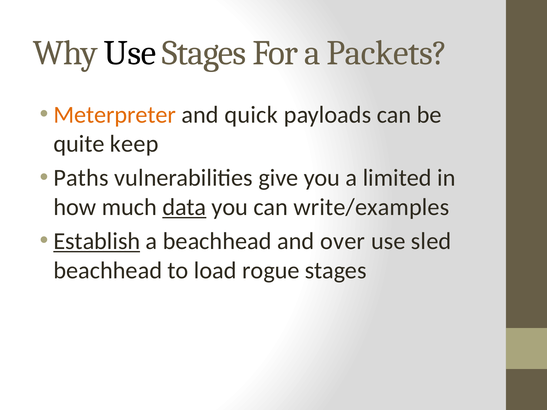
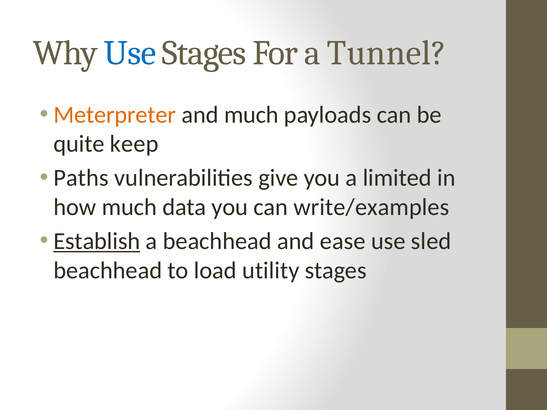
Use at (130, 53) colour: black -> blue
Packets: Packets -> Tunnel
and quick: quick -> much
data underline: present -> none
over: over -> ease
rogue: rogue -> utility
